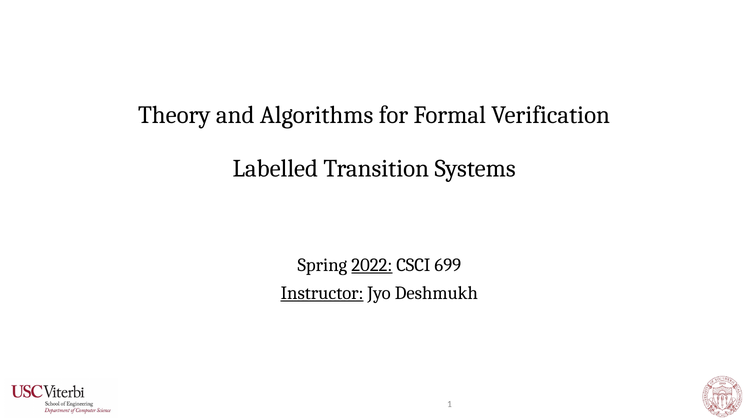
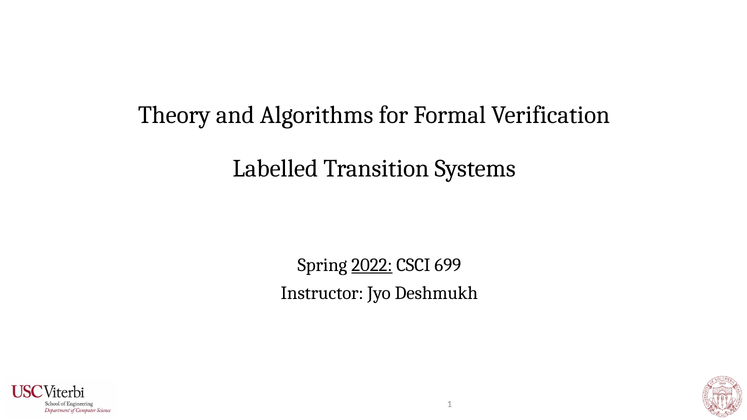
Instructor underline: present -> none
